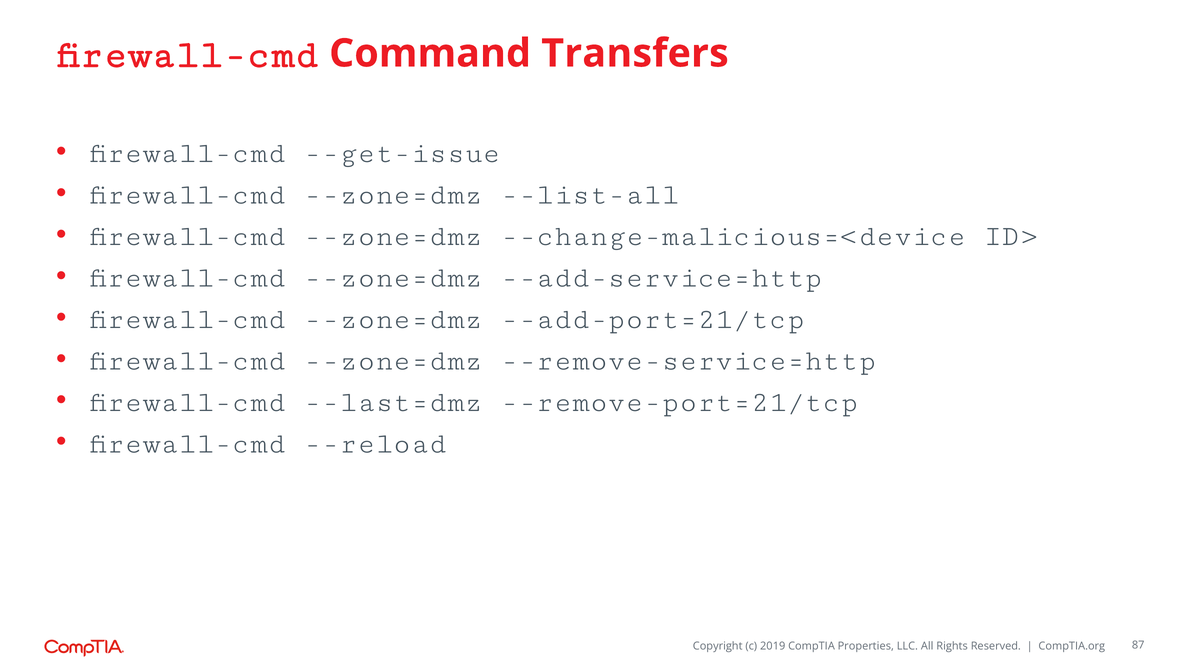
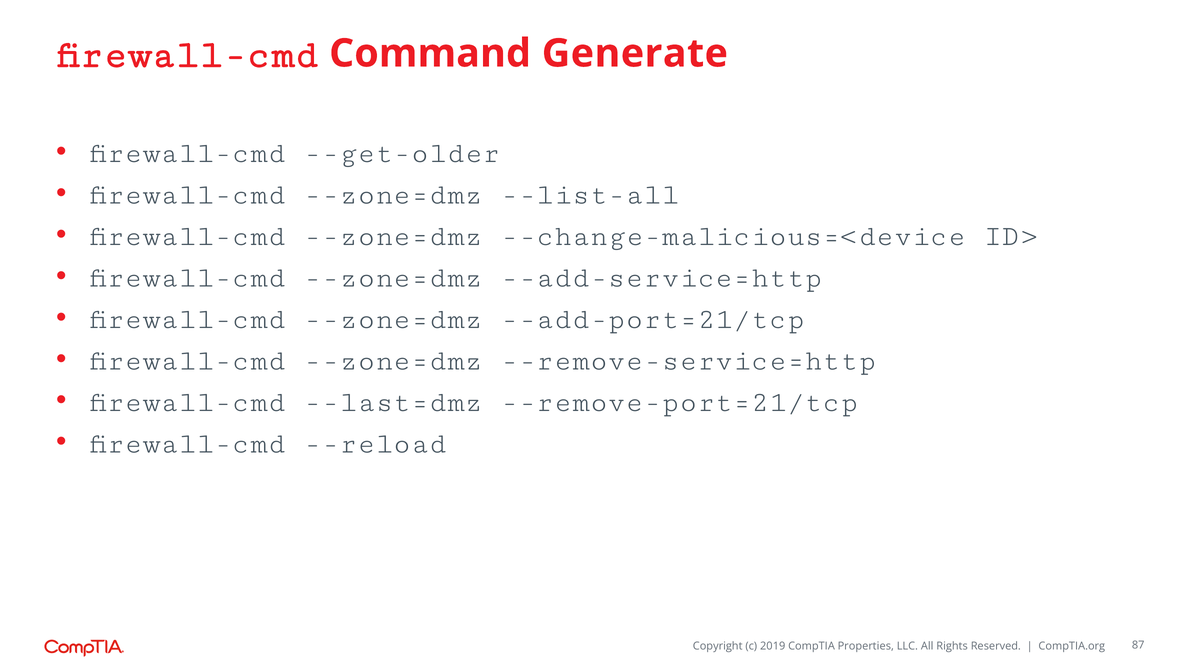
Transfers: Transfers -> Generate
--get-issue: --get-issue -> --get-older
